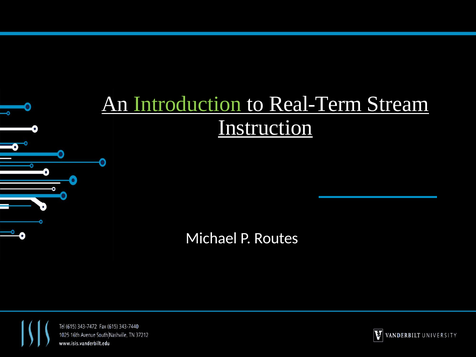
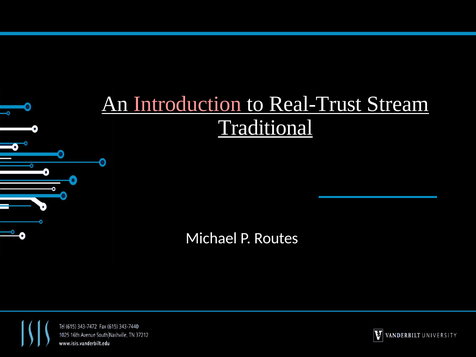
Introduction colour: light green -> pink
Real-Term: Real-Term -> Real-Trust
Instruction: Instruction -> Traditional
